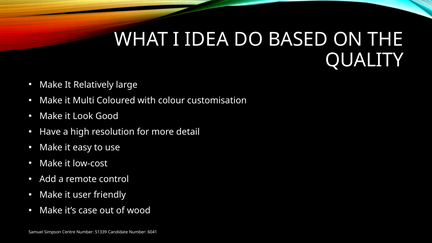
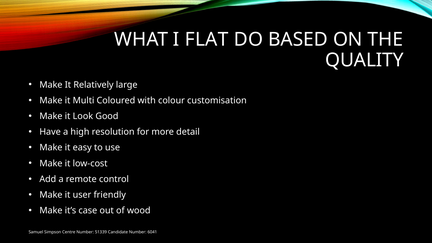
IDEA: IDEA -> FLAT
